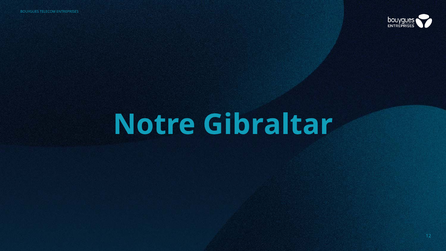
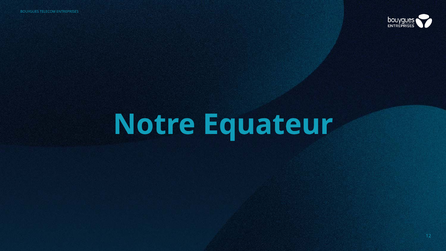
Gibraltar: Gibraltar -> Equateur
